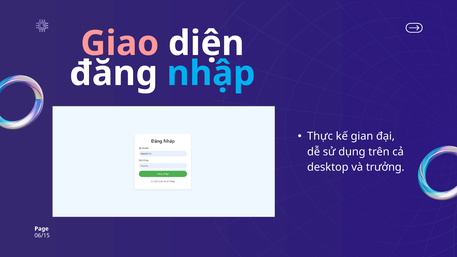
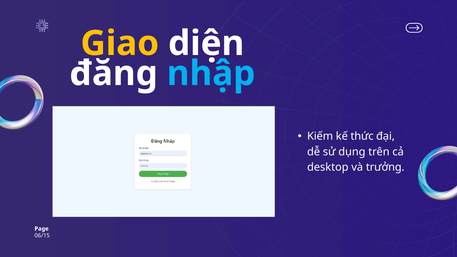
Giao colour: pink -> yellow
Thực: Thực -> Kiếm
gian: gian -> thức
